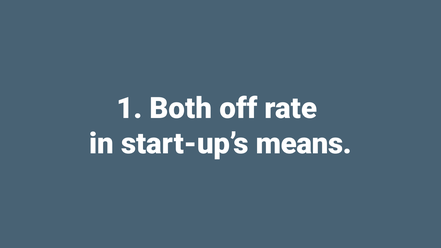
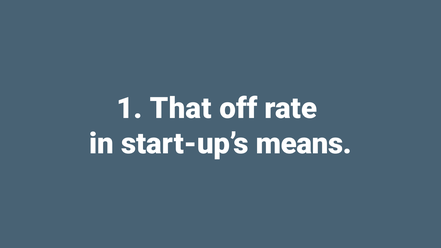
Both: Both -> That
